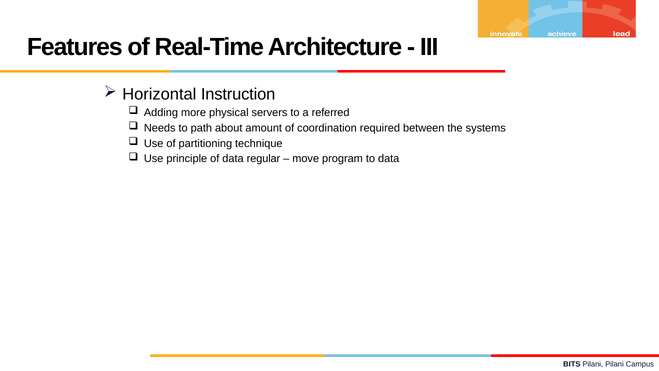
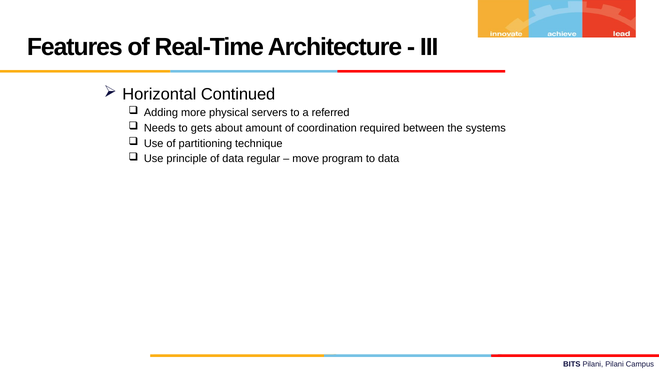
Instruction: Instruction -> Continued
path: path -> gets
